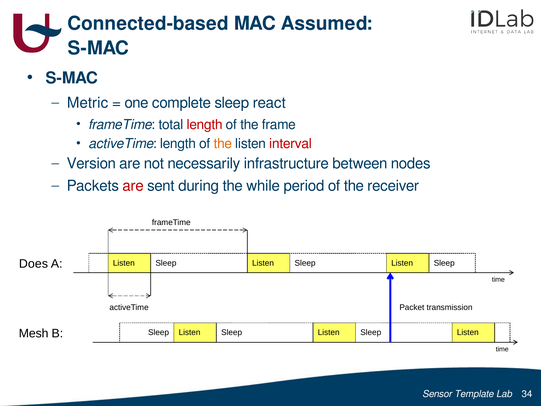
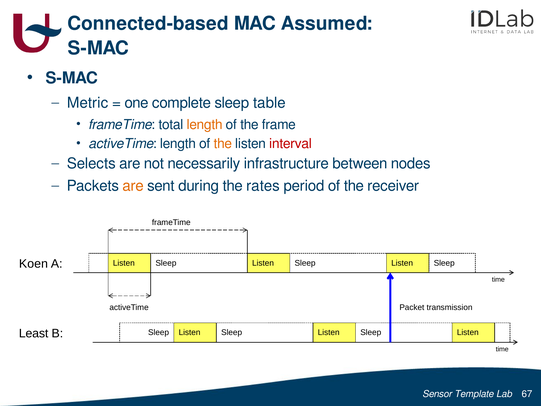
react: react -> table
length at (205, 125) colour: red -> orange
Version: Version -> Selects
are at (133, 186) colour: red -> orange
while: while -> rates
Does: Does -> Koen
Mesh: Mesh -> Least
34: 34 -> 67
